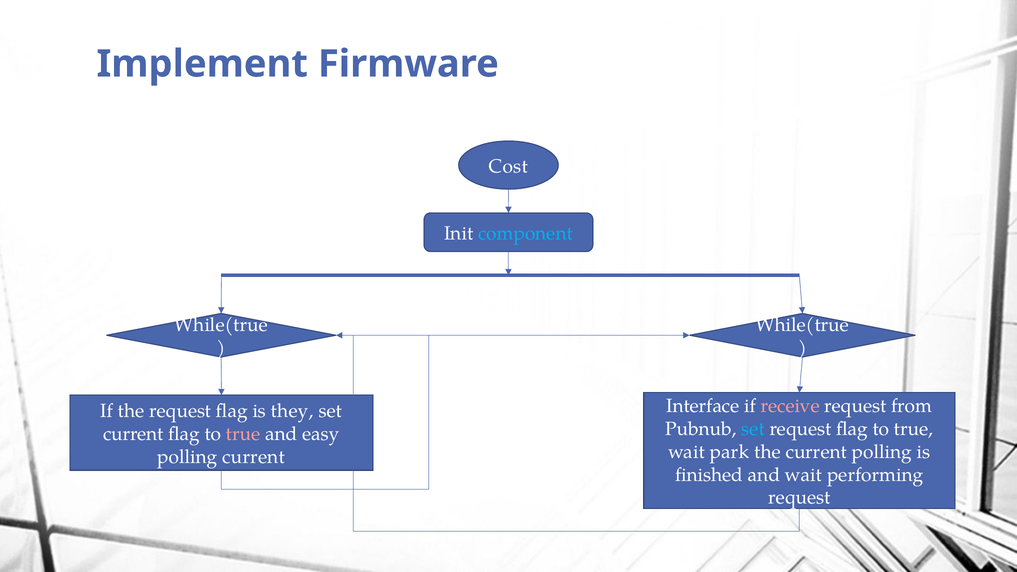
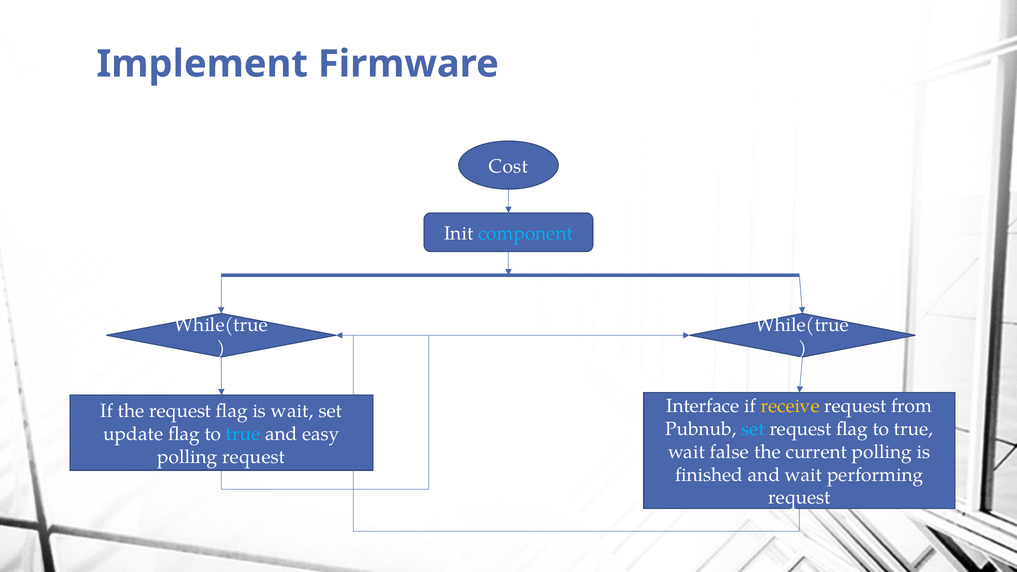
receive colour: pink -> yellow
is they: they -> wait
current at (133, 434): current -> update
true at (243, 434) colour: pink -> light blue
park: park -> false
polling current: current -> request
